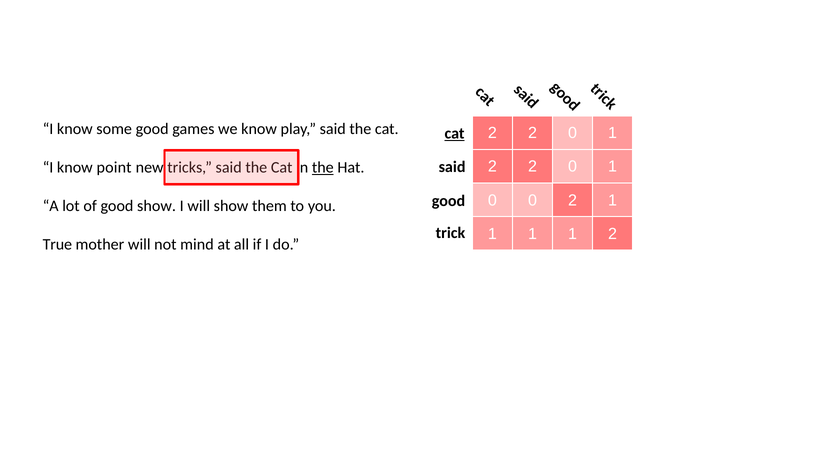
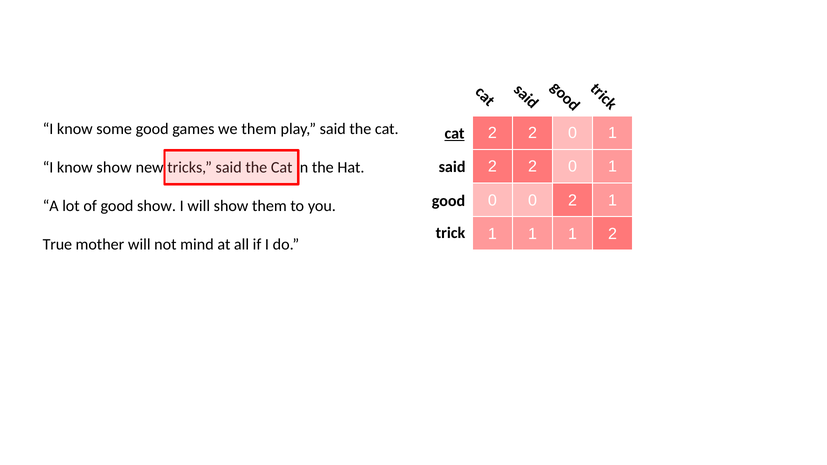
we know: know -> them
know point: point -> show
the at (323, 168) underline: present -> none
